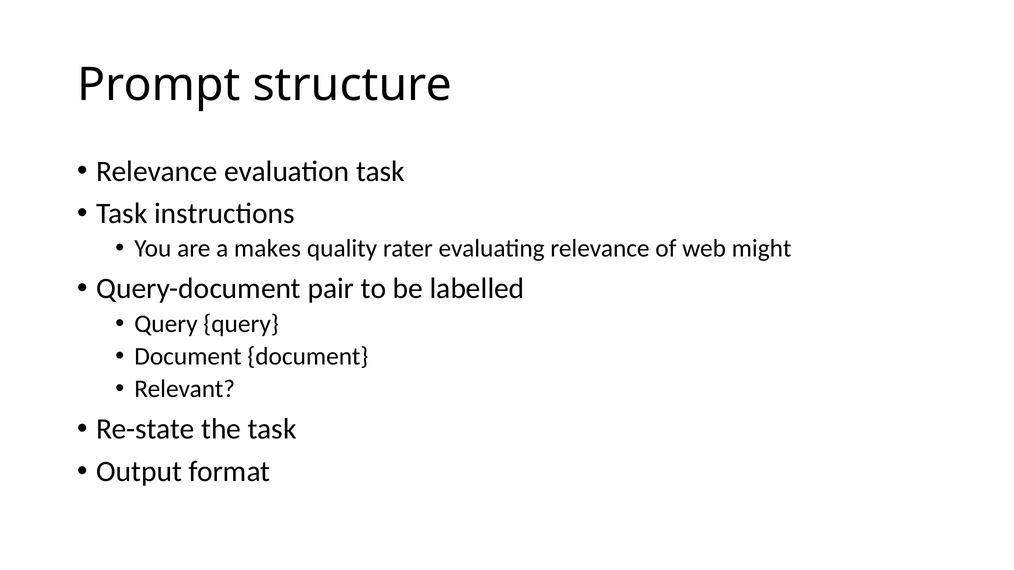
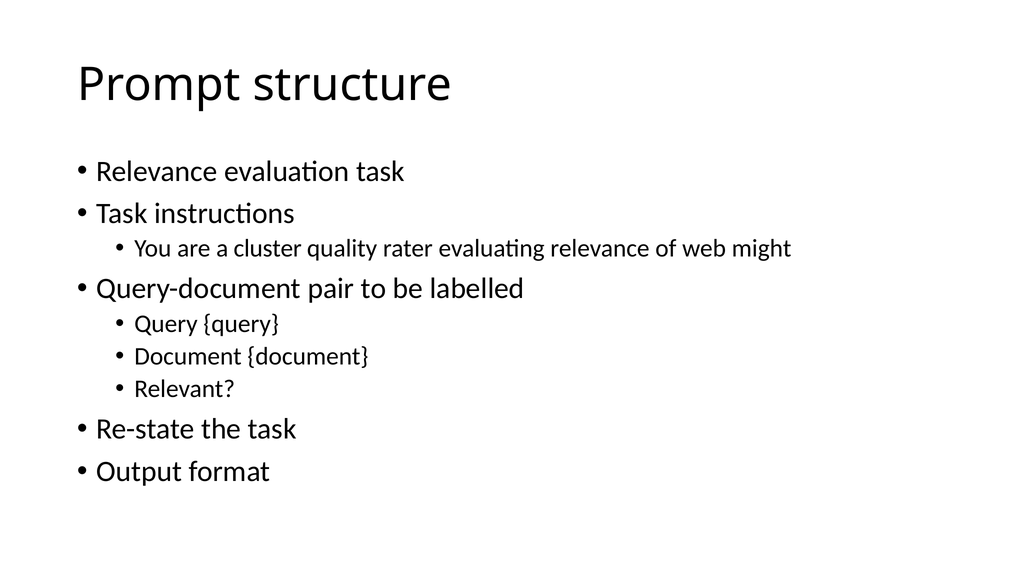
makes: makes -> cluster
